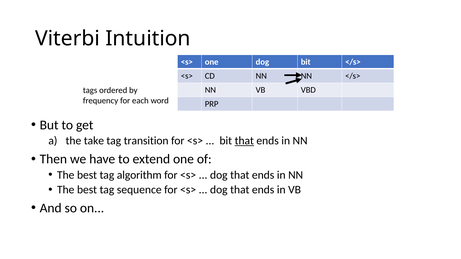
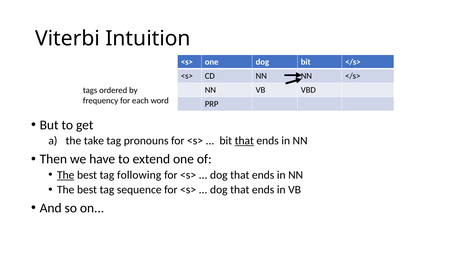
transition: transition -> pronouns
The at (66, 175) underline: none -> present
algorithm: algorithm -> following
